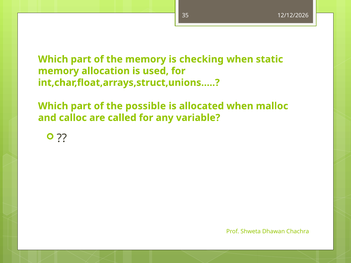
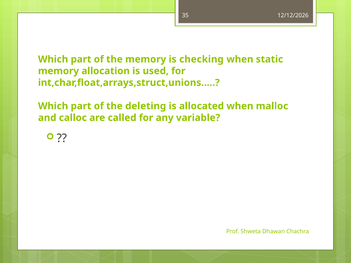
possible: possible -> deleting
